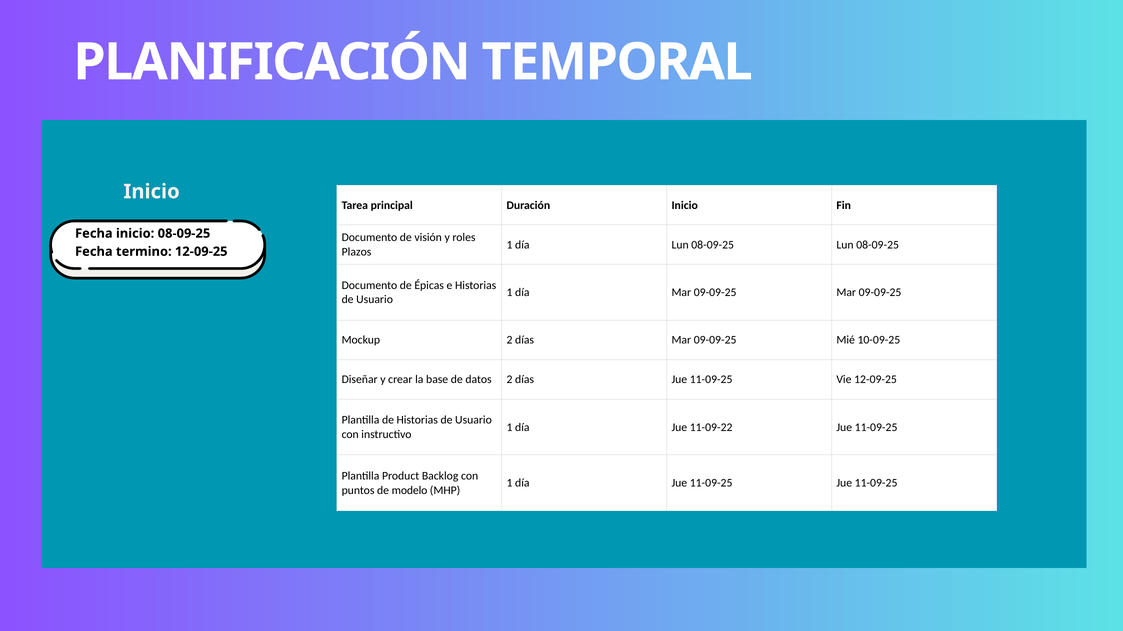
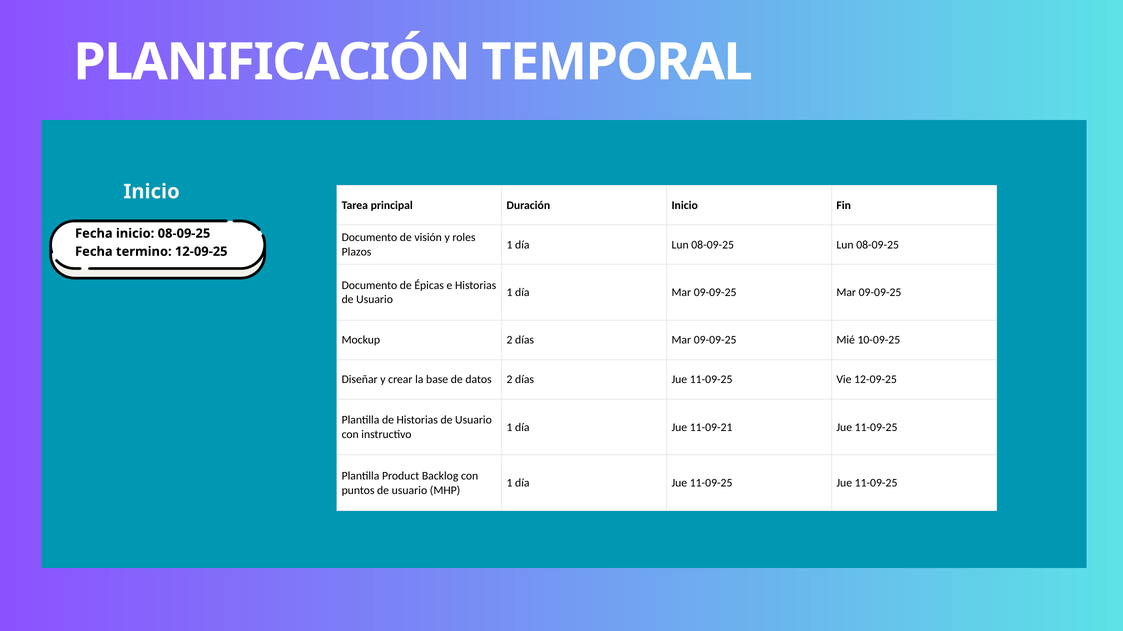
11-09-22: 11-09-22 -> 11-09-21
puntos de modelo: modelo -> usuario
